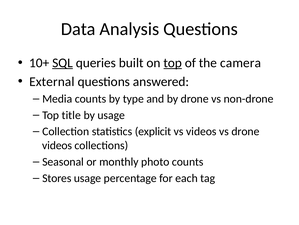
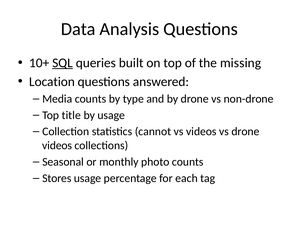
top at (173, 63) underline: present -> none
camera: camera -> missing
External: External -> Location
explicit: explicit -> cannot
